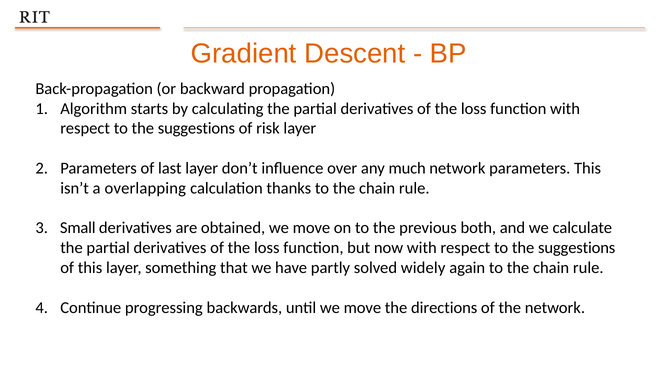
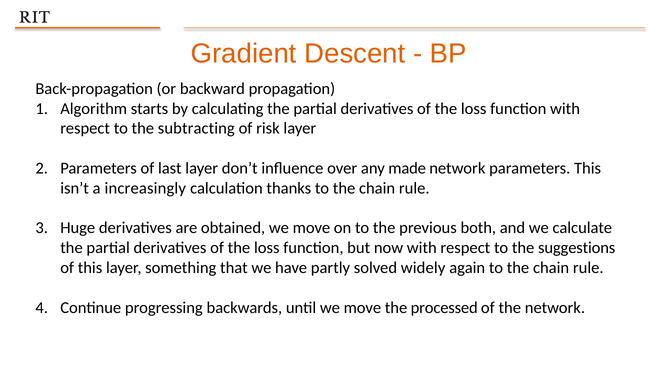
suggestions at (196, 128): suggestions -> subtracting
much: much -> made
overlapping: overlapping -> increasingly
Small: Small -> Huge
directions: directions -> processed
